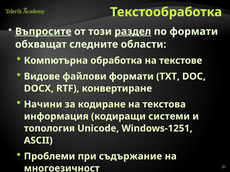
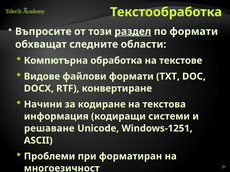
Въпросите underline: present -> none
топология: топология -> решаване
съдържание: съдържание -> форматиран
